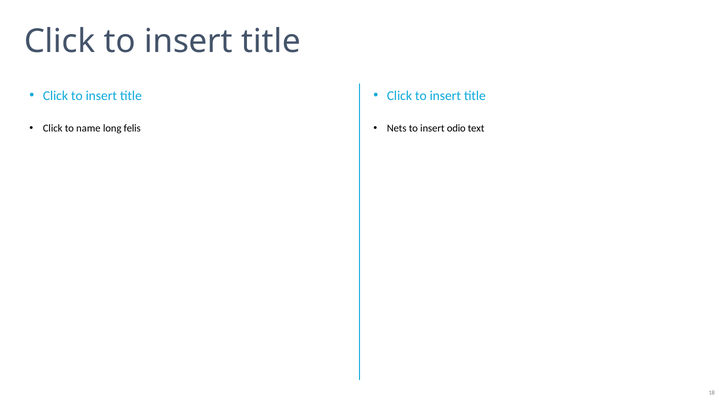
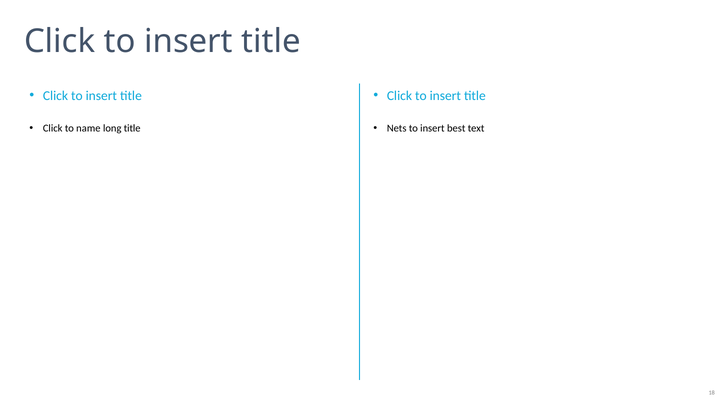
long felis: felis -> title
odio: odio -> best
